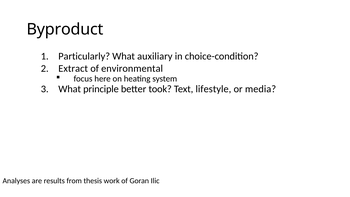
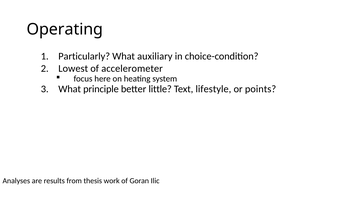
Byproduct: Byproduct -> Operating
Extract: Extract -> Lowest
environmental: environmental -> accelerometer
took: took -> little
media: media -> points
